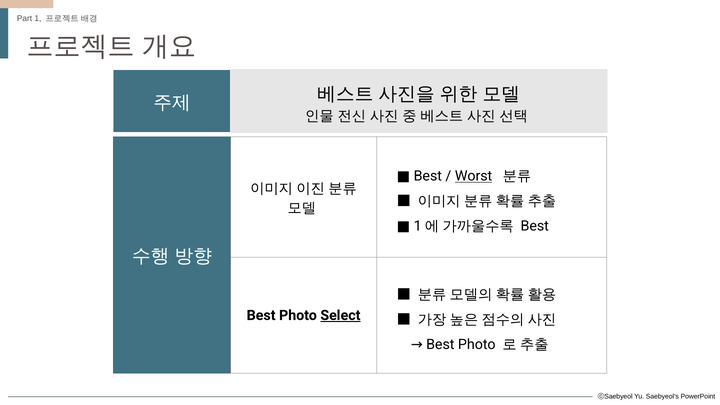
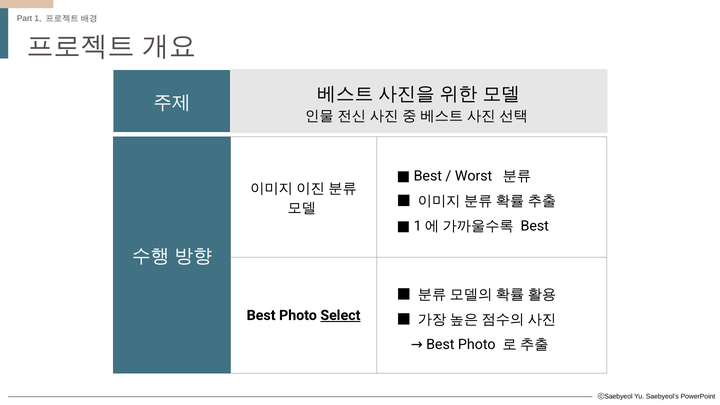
Worst underline: present -> none
